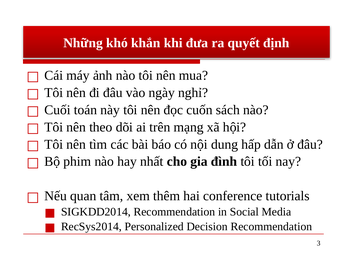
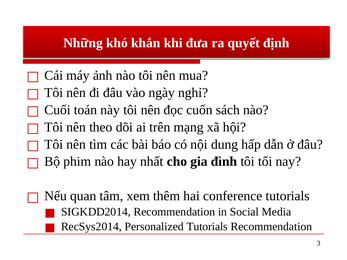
Personalized Decision: Decision -> Tutorials
